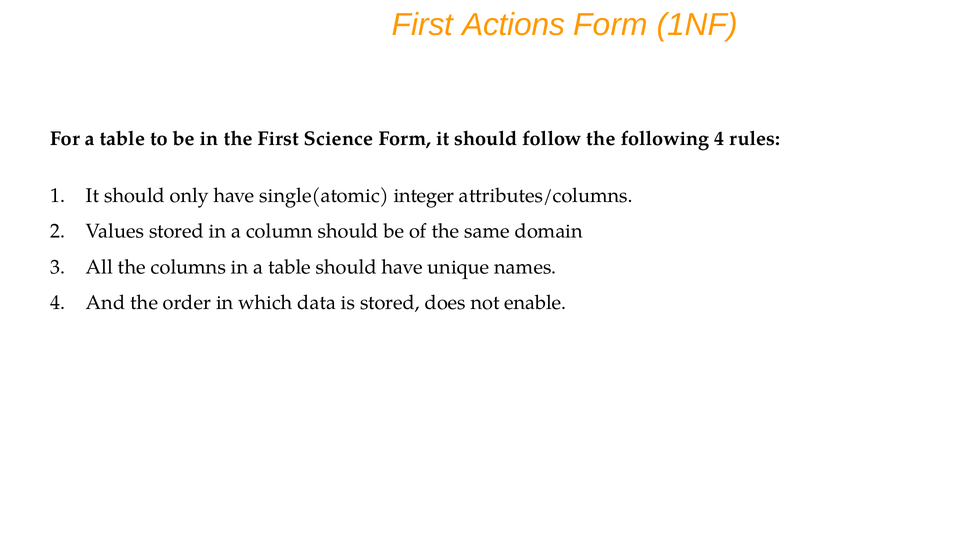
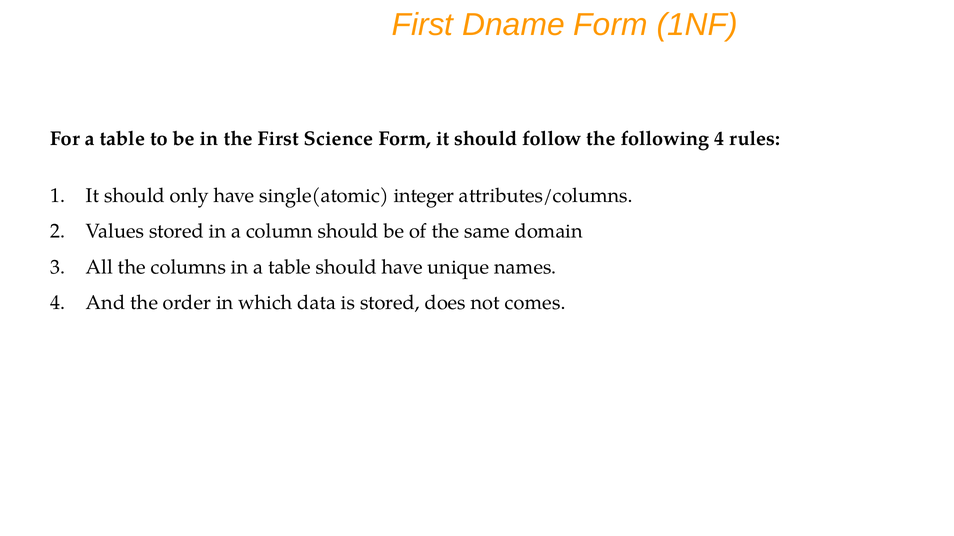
Actions: Actions -> Dname
enable: enable -> comes
